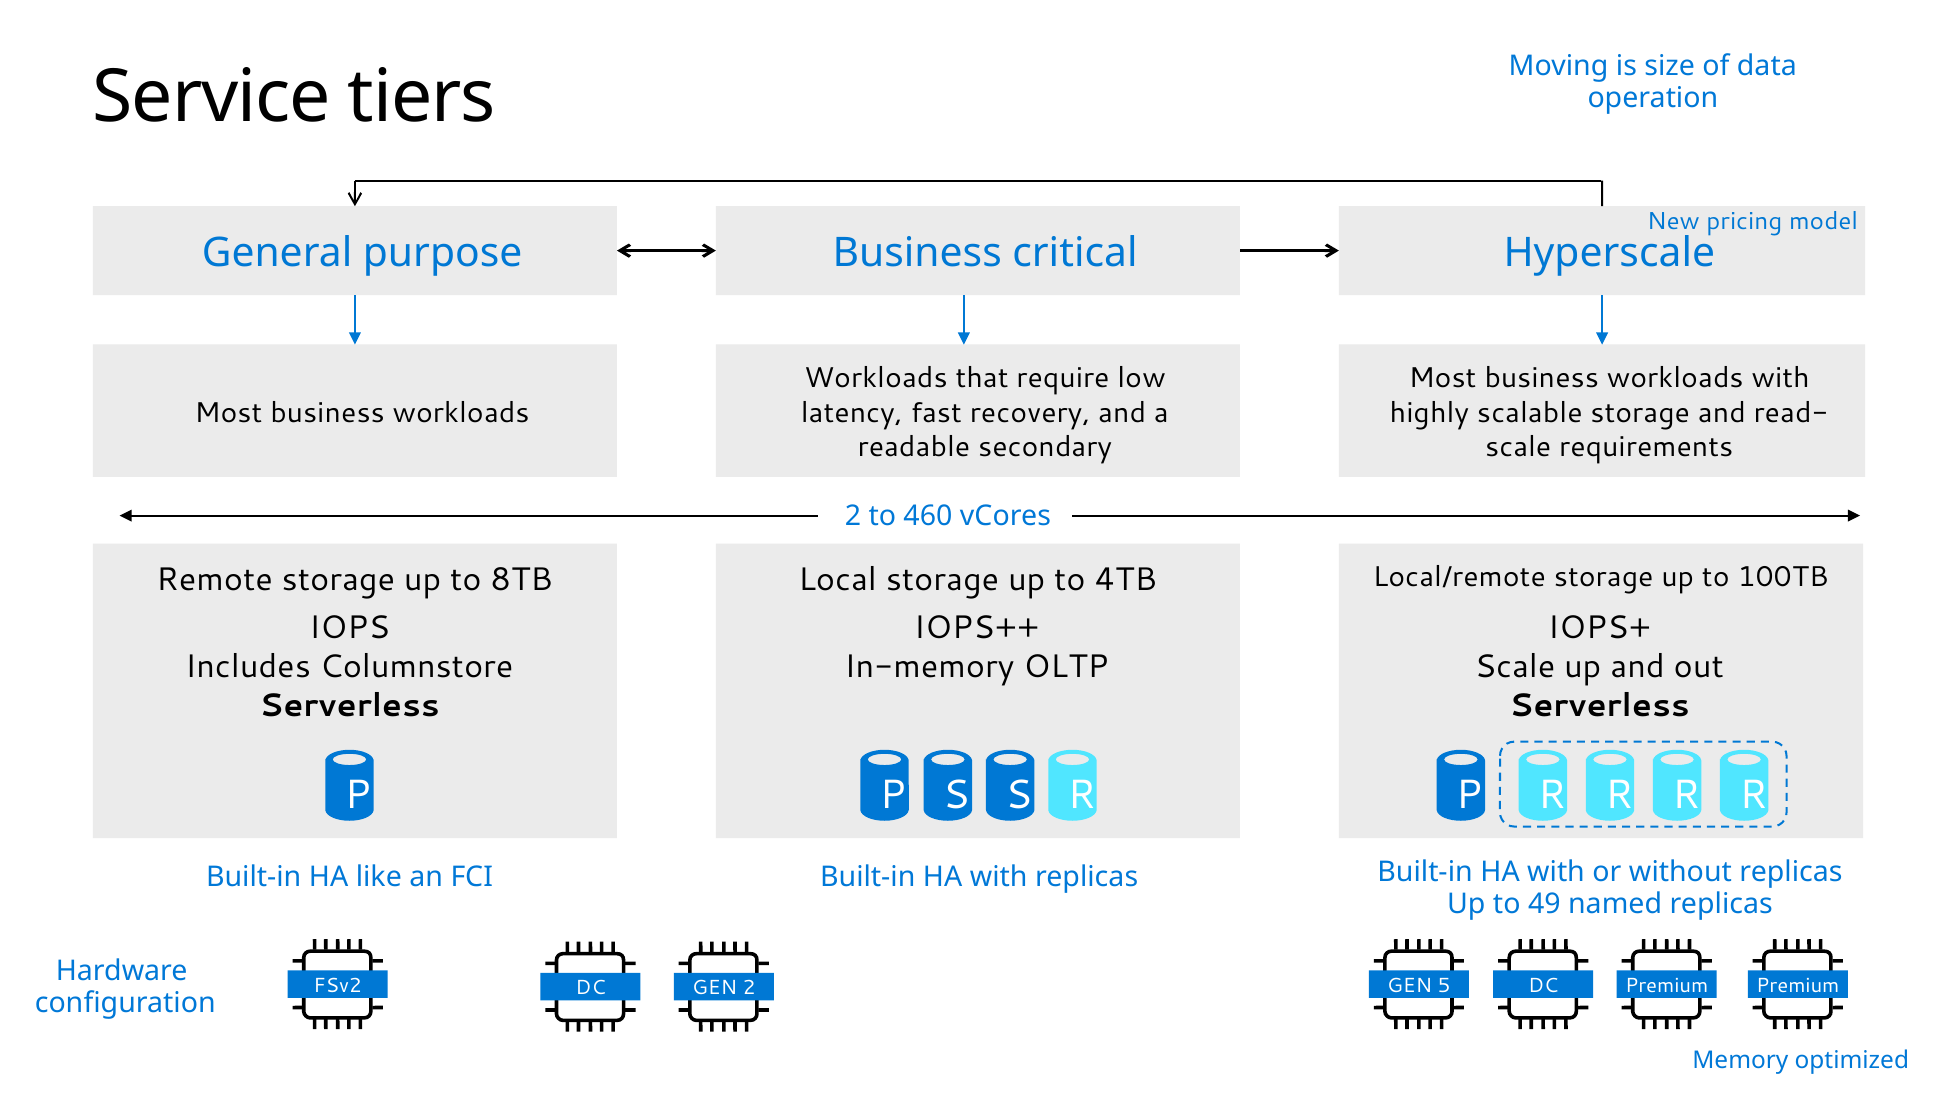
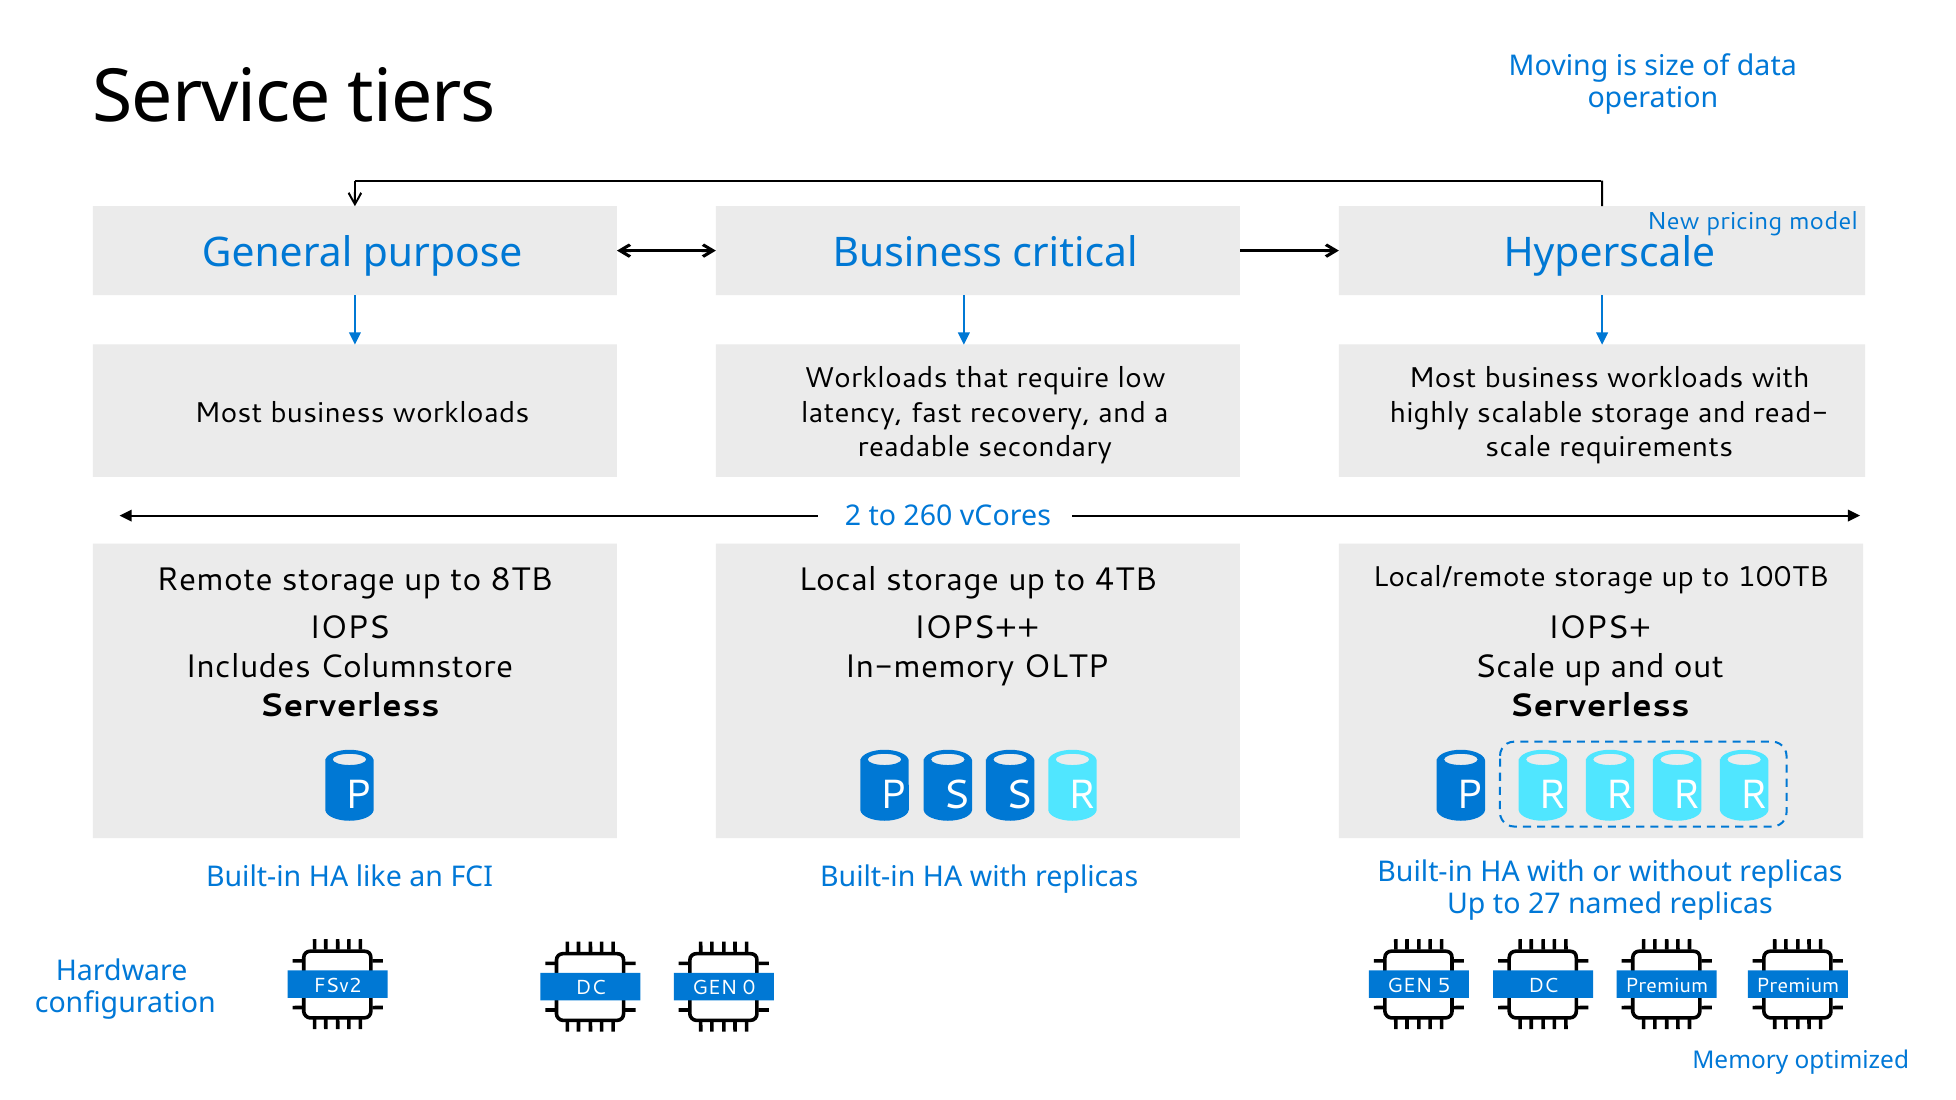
460: 460 -> 260
49: 49 -> 27
GEN 2: 2 -> 0
